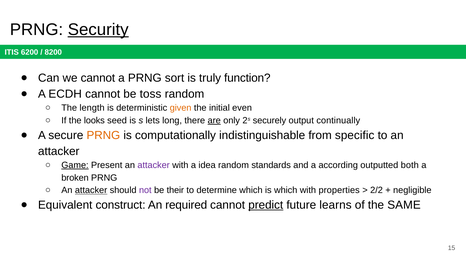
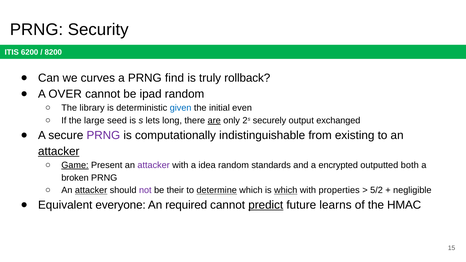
Security underline: present -> none
we cannot: cannot -> curves
sort: sort -> find
function: function -> rollback
ECDH: ECDH -> OVER
toss: toss -> ipad
length: length -> library
given colour: orange -> blue
looks: looks -> large
continually: continually -> exchanged
PRNG at (103, 135) colour: orange -> purple
specific: specific -> existing
attacker at (59, 151) underline: none -> present
according: according -> encrypted
determine underline: none -> present
which at (286, 190) underline: none -> present
2/2: 2/2 -> 5/2
construct: construct -> everyone
SAME: SAME -> HMAC
